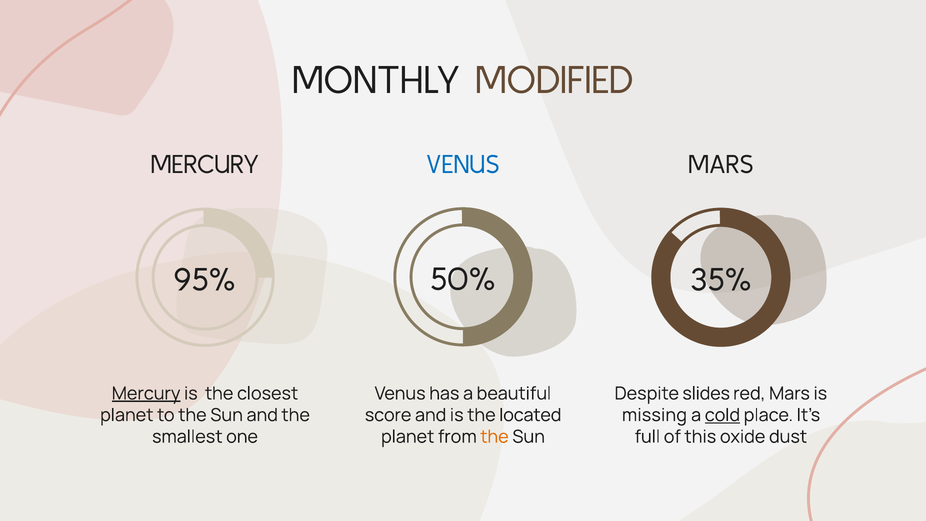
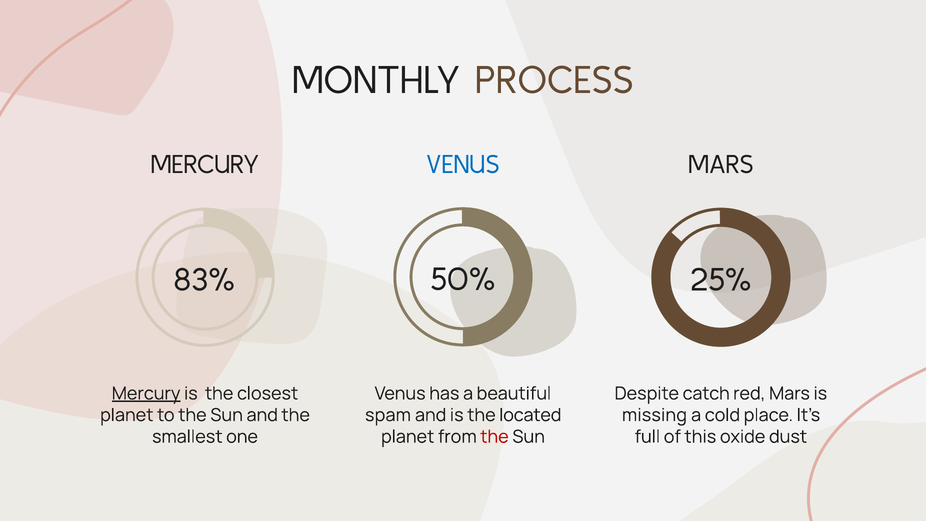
MODIFIED: MODIFIED -> PROCESS
95%: 95% -> 83%
35%: 35% -> 25%
slides: slides -> catch
score: score -> spam
cold underline: present -> none
the at (494, 437) colour: orange -> red
